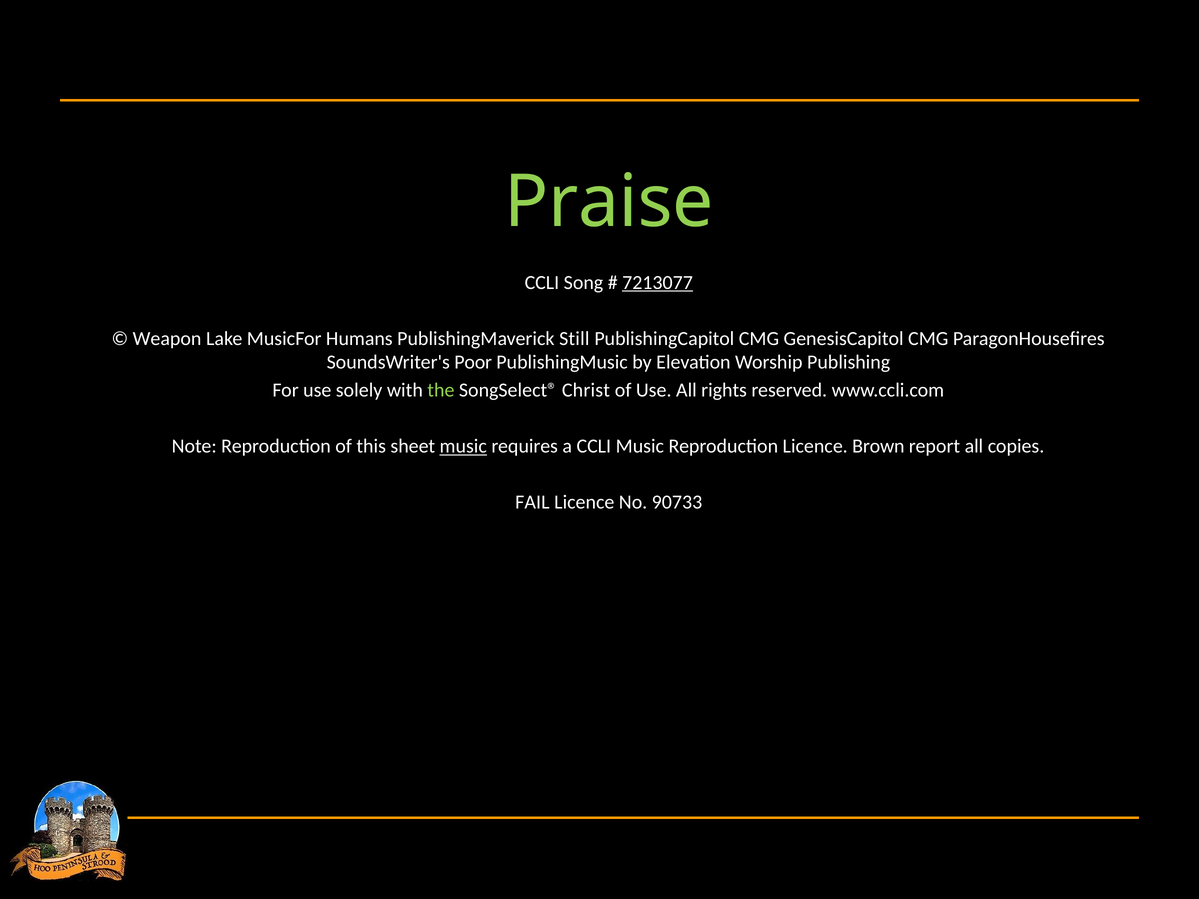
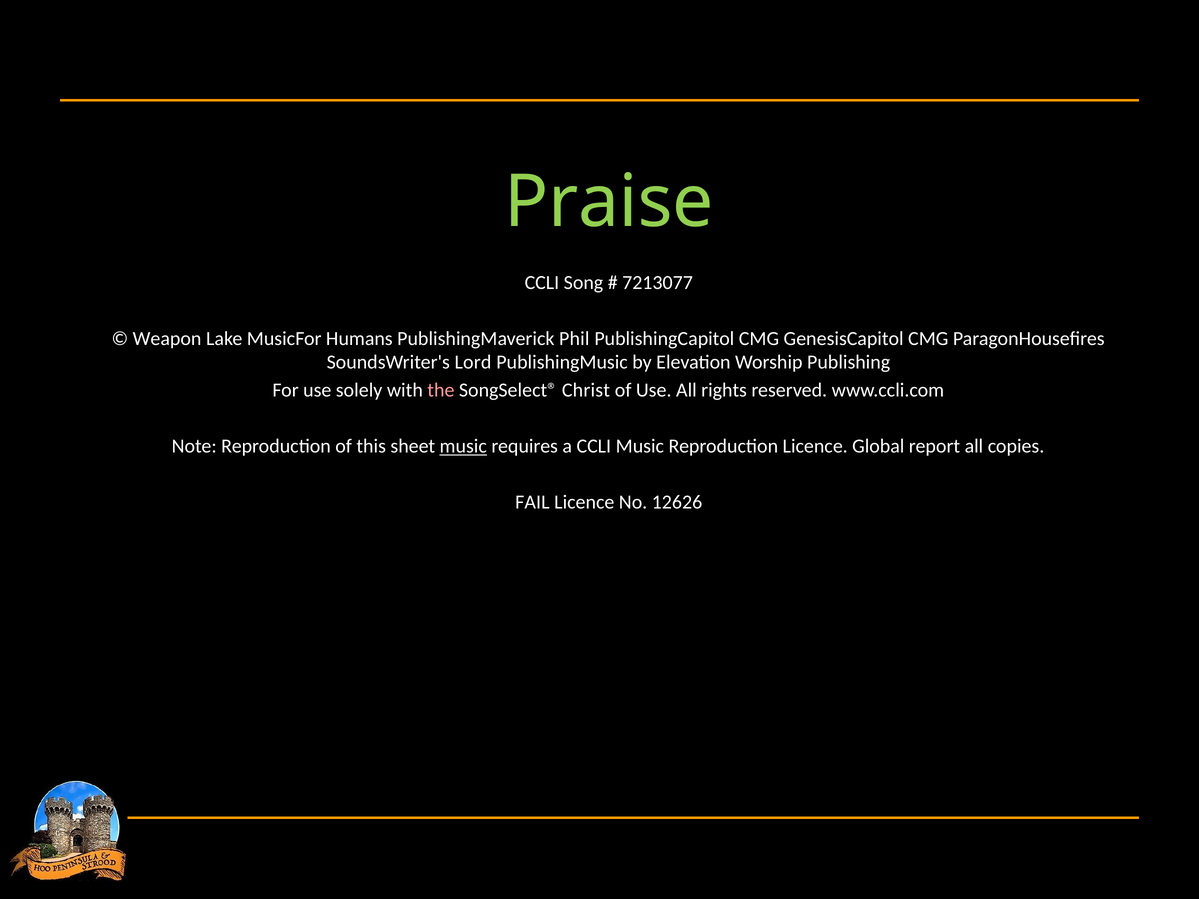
7213077 underline: present -> none
Still: Still -> Phil
Poor: Poor -> Lord
the colour: light green -> pink
Brown: Brown -> Global
90733: 90733 -> 12626
